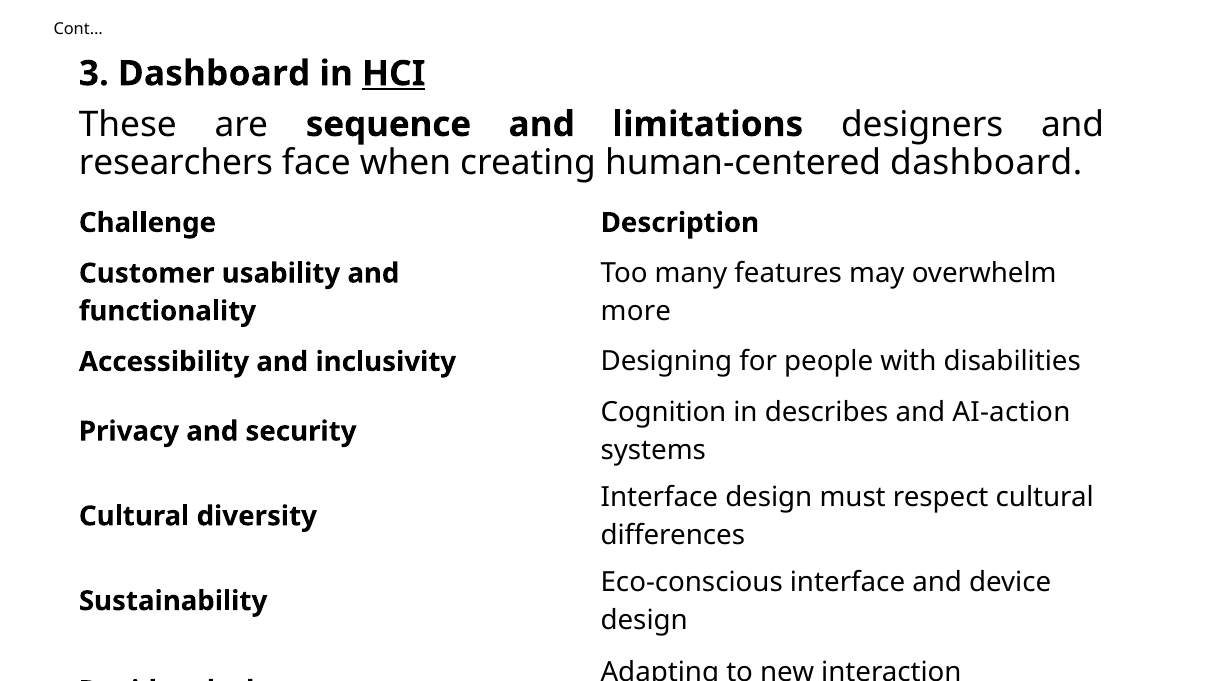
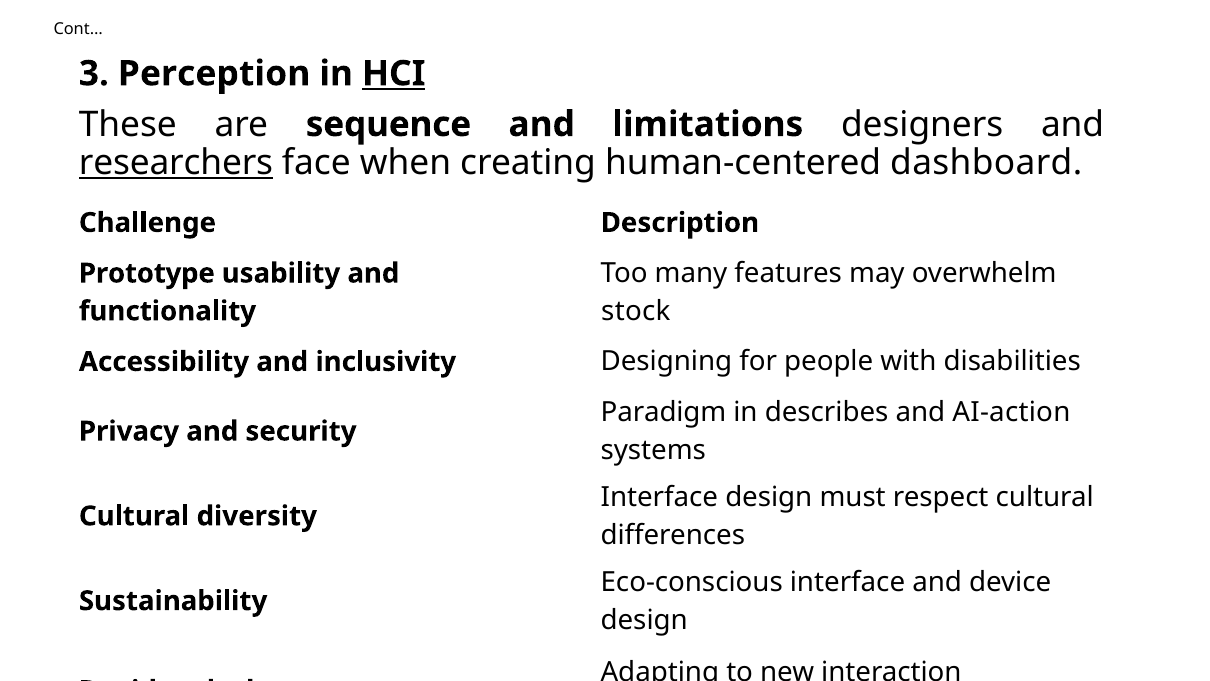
3 Dashboard: Dashboard -> Perception
researchers underline: none -> present
Customer: Customer -> Prototype
more: more -> stock
Cognition: Cognition -> Paradigm
